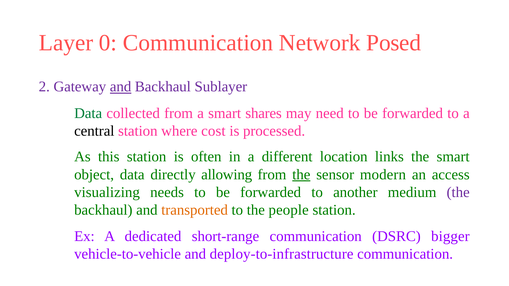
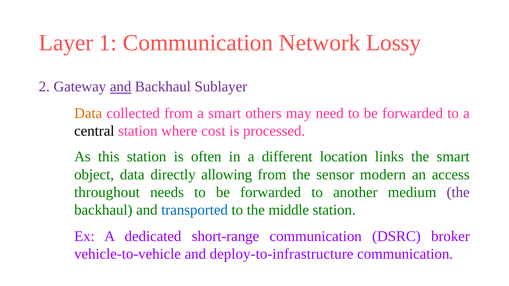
0: 0 -> 1
Posed: Posed -> Lossy
Data at (88, 113) colour: green -> orange
shares: shares -> others
the at (301, 175) underline: present -> none
visualizing: visualizing -> throughout
transported colour: orange -> blue
people: people -> middle
bigger: bigger -> broker
